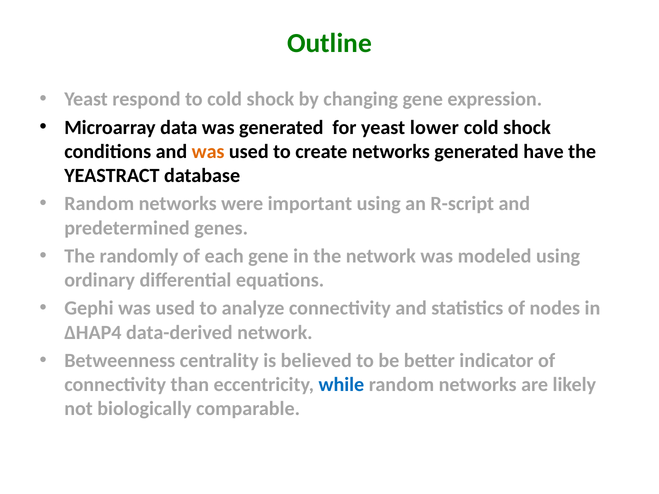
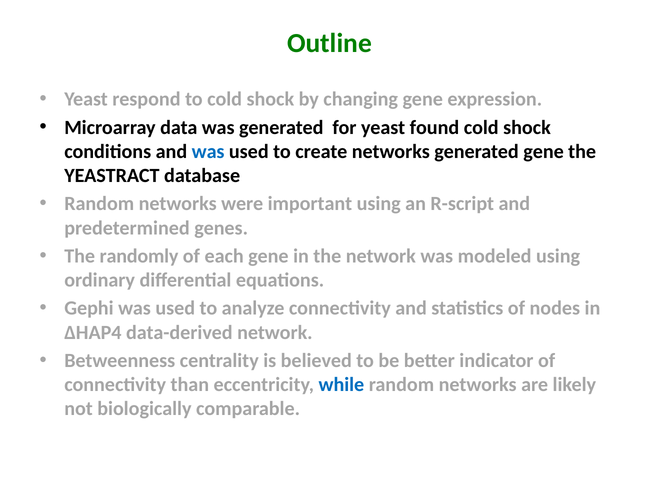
lower: lower -> found
was at (208, 152) colour: orange -> blue
generated have: have -> gene
